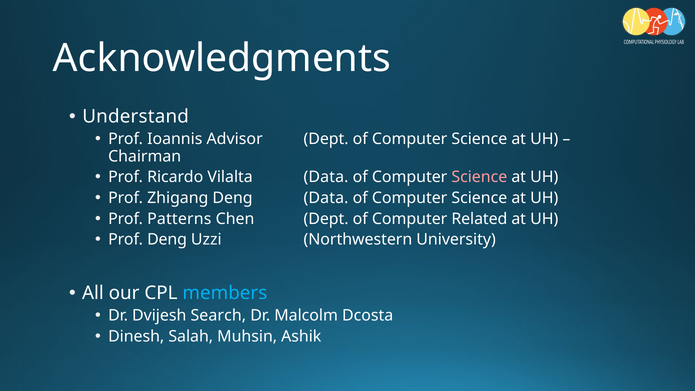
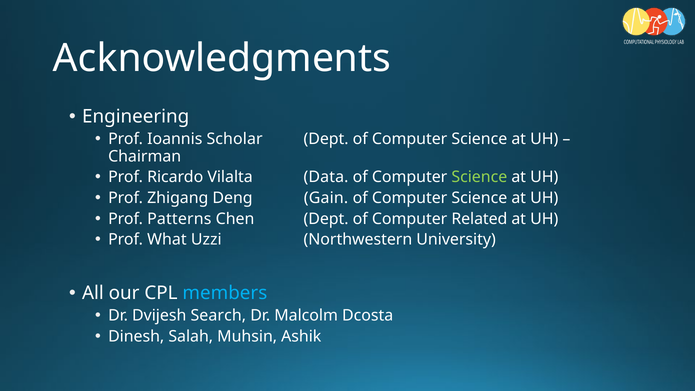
Understand: Understand -> Engineering
Advisor: Advisor -> Scholar
Science at (479, 177) colour: pink -> light green
Deng Data: Data -> Gain
Prof Deng: Deng -> What
